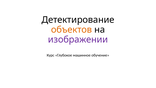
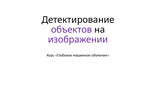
объектов colour: orange -> purple
